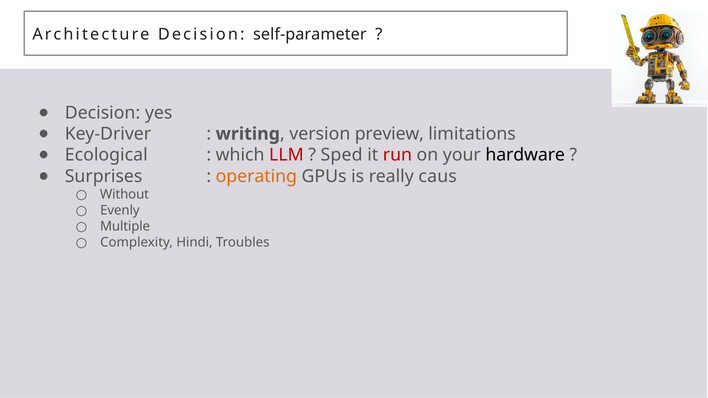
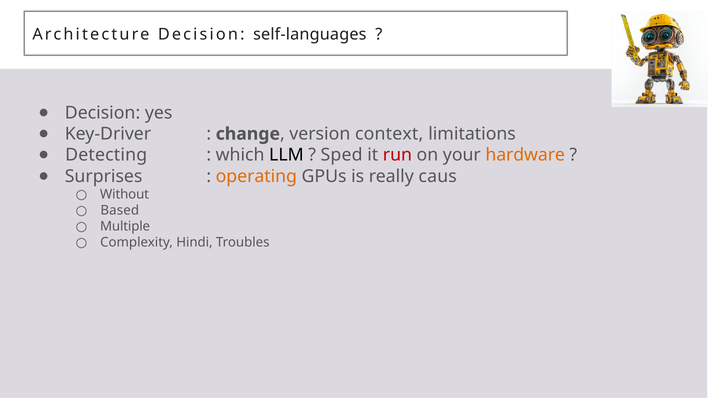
self-parameter: self-parameter -> self-languages
writing: writing -> change
preview: preview -> context
Ecological: Ecological -> Detecting
LLM colour: red -> black
hardware colour: black -> orange
Evenly: Evenly -> Based
